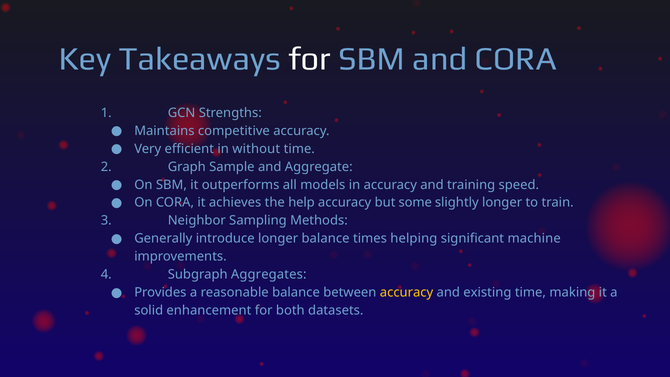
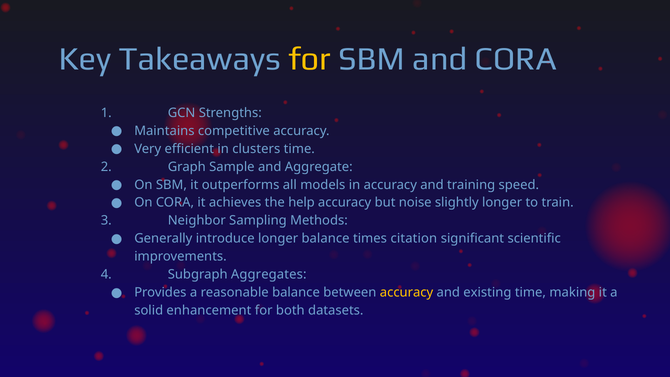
for at (310, 59) colour: white -> yellow
without: without -> clusters
some: some -> noise
helping: helping -> citation
machine: machine -> scientific
